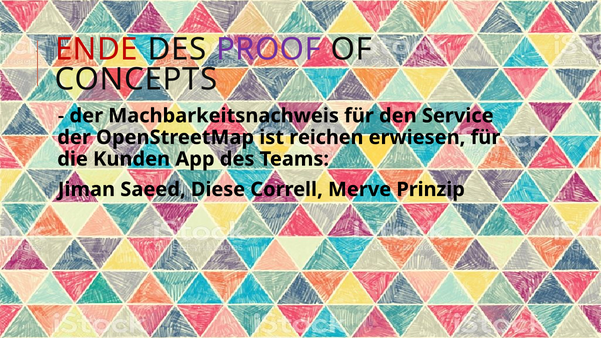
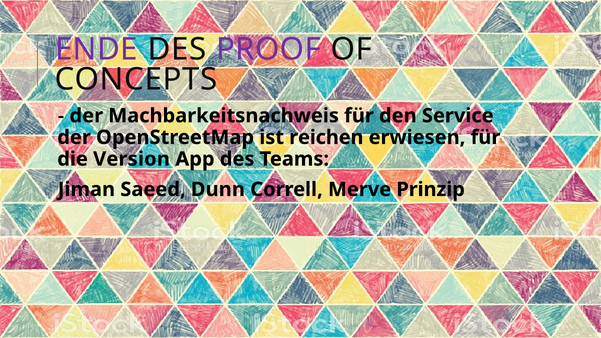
ENDE colour: red -> purple
Kunden: Kunden -> Version
Diese: Diese -> Dunn
